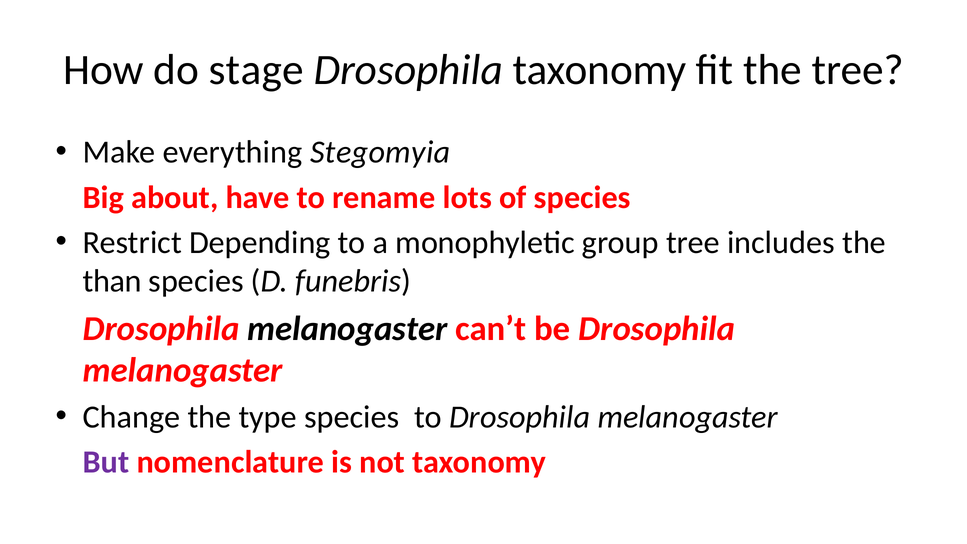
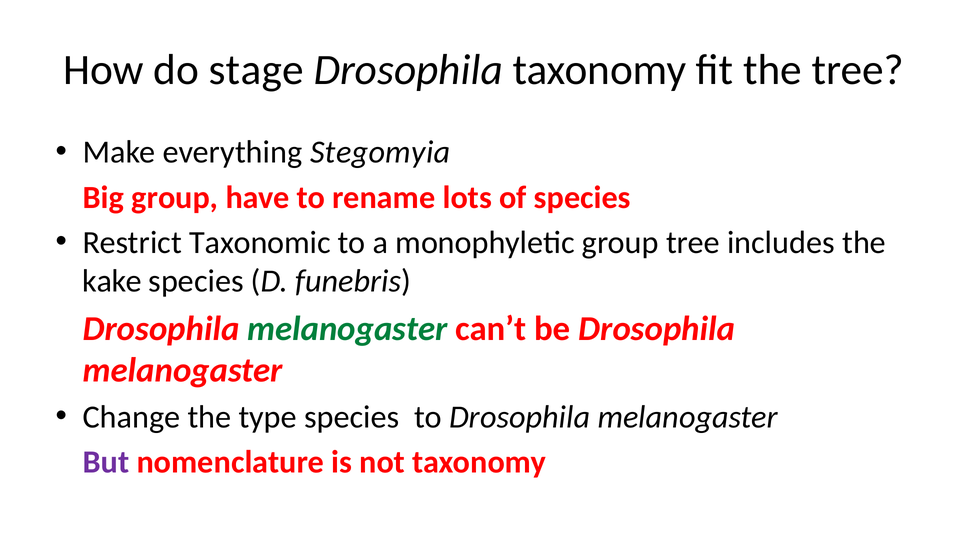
Big about: about -> group
Depending: Depending -> Taxonomic
than: than -> kake
melanogaster at (347, 329) colour: black -> green
